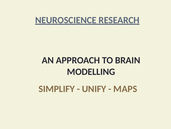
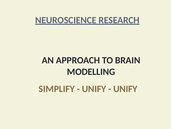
MAPS at (125, 88): MAPS -> UNIFY
